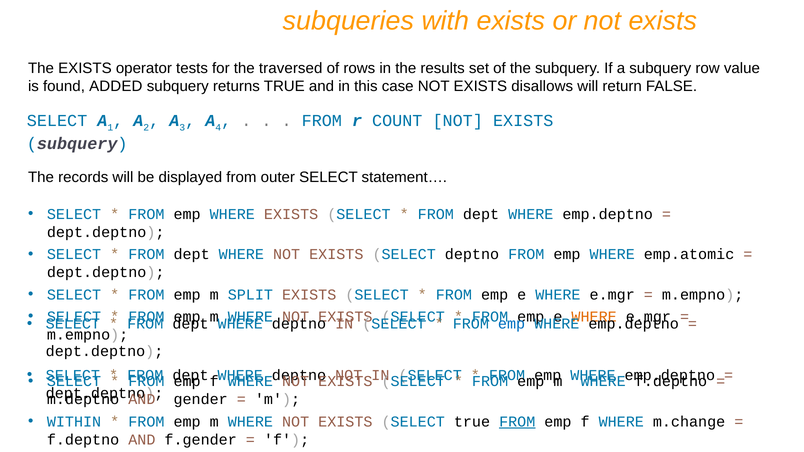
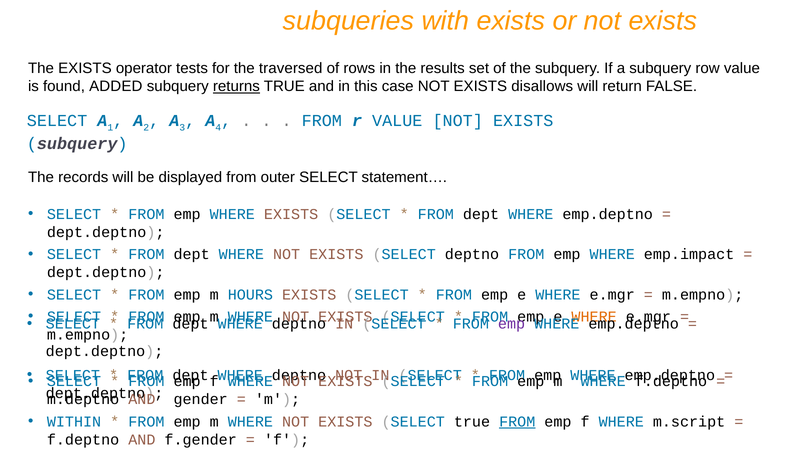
returns underline: none -> present
r COUNT: COUNT -> VALUE
emp.atomic: emp.atomic -> emp.impact
SPLIT: SPLIT -> HOURS
emp at (512, 324) colour: blue -> purple
m.change: m.change -> m.script
